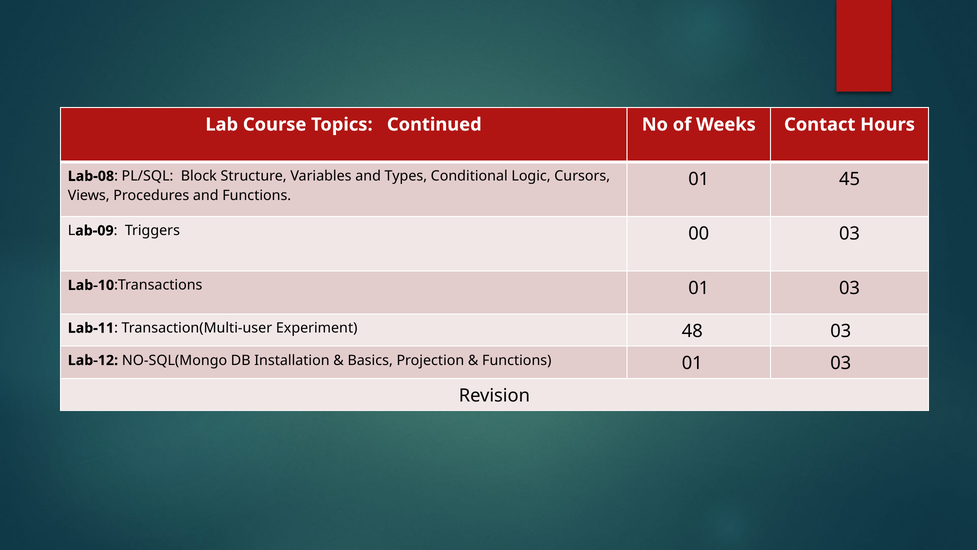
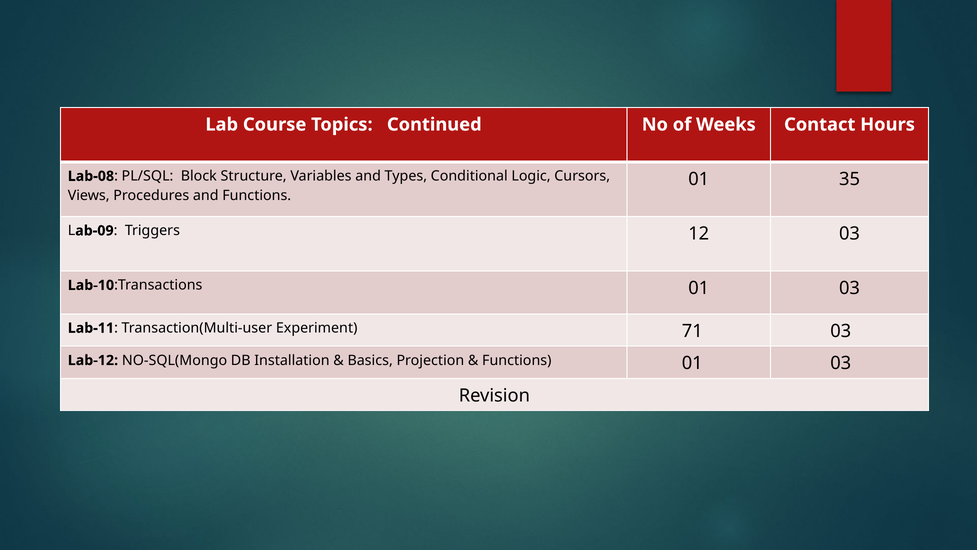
45: 45 -> 35
00: 00 -> 12
48: 48 -> 71
